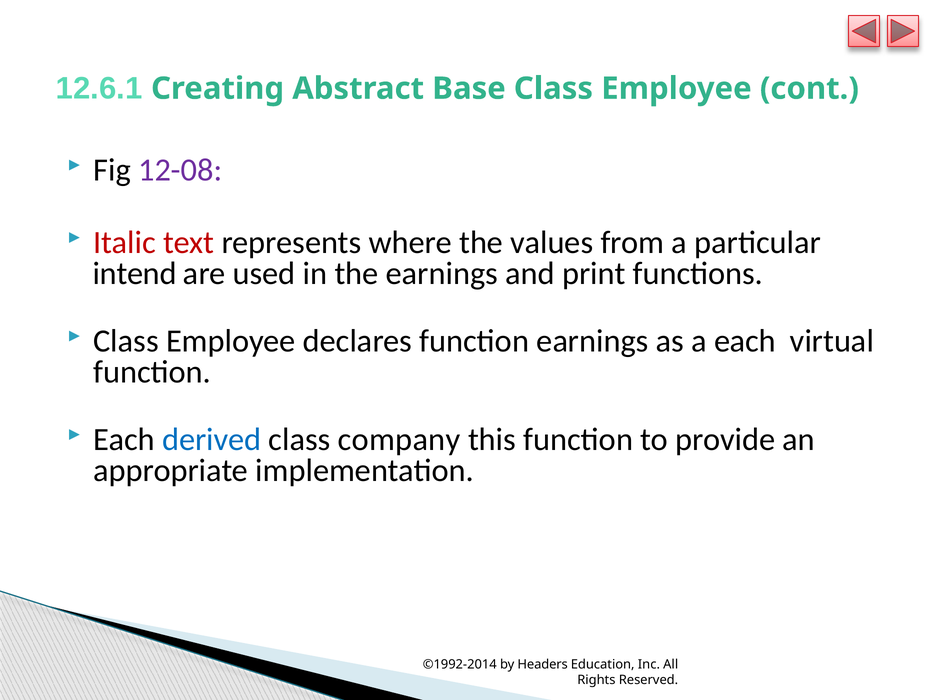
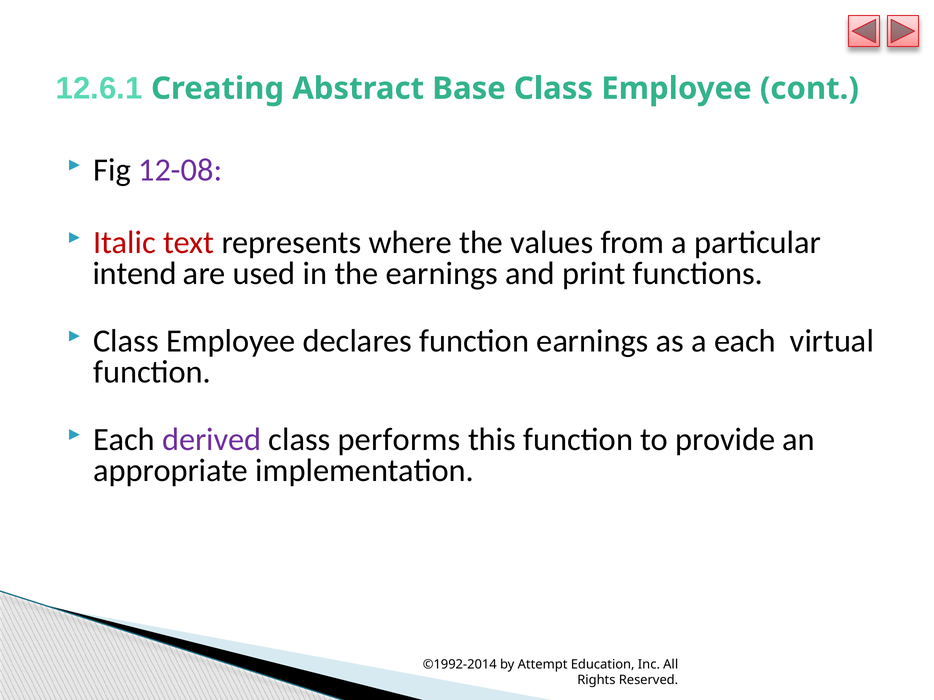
derived colour: blue -> purple
company: company -> performs
Headers: Headers -> Attempt
